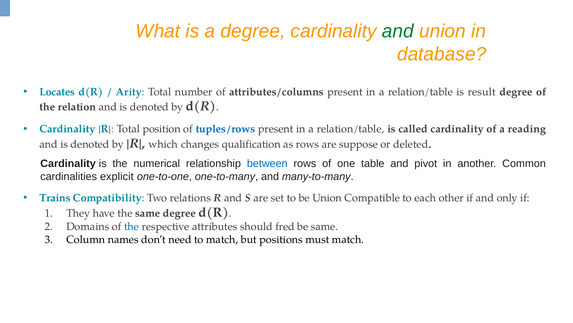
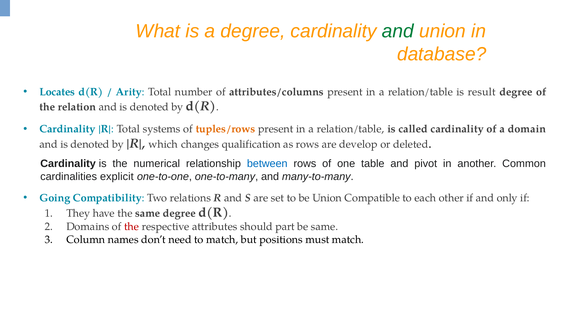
position: position -> systems
tuples/rows colour: blue -> orange
reading: reading -> domain
suppose: suppose -> develop
Trains: Trains -> Going
the at (132, 226) colour: blue -> red
fred: fred -> part
